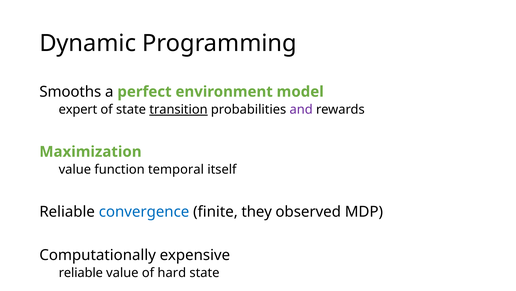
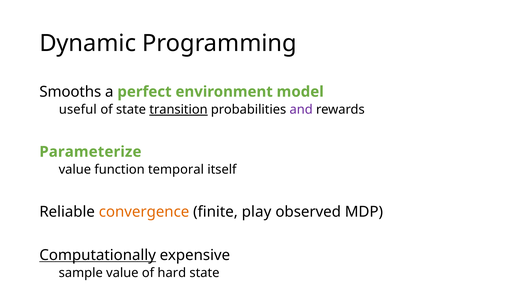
expert: expert -> useful
Maximization: Maximization -> Parameterize
convergence colour: blue -> orange
they: they -> play
Computationally underline: none -> present
reliable at (81, 272): reliable -> sample
